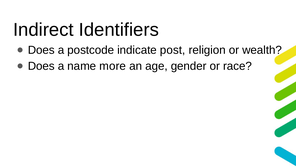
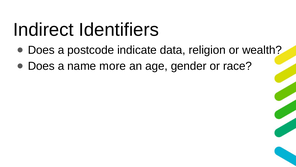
post: post -> data
